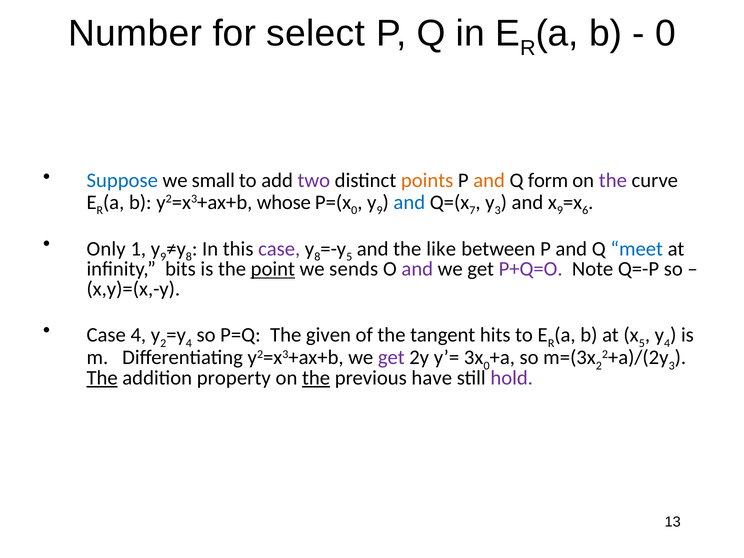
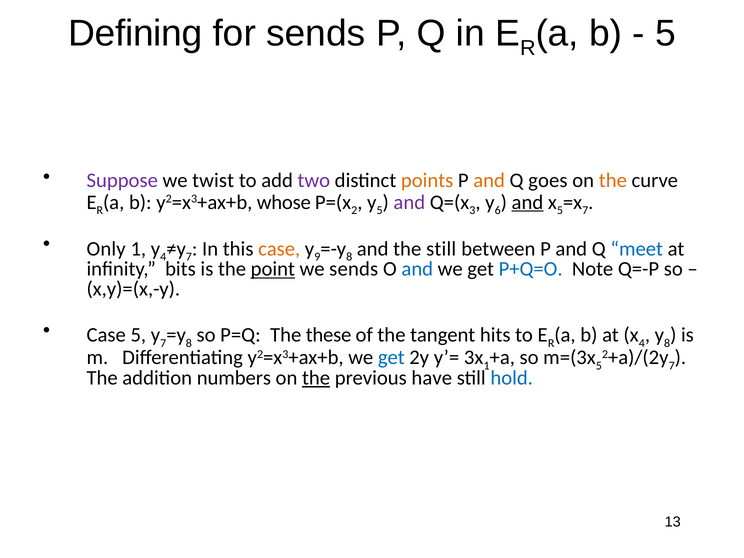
Number: Number -> Defining
for select: select -> sends
0 at (665, 34): 0 -> 5
Suppose colour: blue -> purple
small: small -> twist
form: form -> goes
the at (613, 180) colour: purple -> orange
0 at (354, 210): 0 -> 2
9 at (380, 210): 9 -> 5
and at (409, 202) colour: blue -> purple
7: 7 -> 3
3 at (498, 210): 3 -> 6
and at (527, 202) underline: none -> present
9 at (560, 210): 9 -> 5
6 at (585, 210): 6 -> 7
9 at (163, 257): 9 -> 4
8 at (189, 257): 8 -> 7
case at (279, 249) colour: purple -> orange
8 at (317, 257): 8 -> 9
5 at (349, 257): 5 -> 8
the like: like -> still
and at (417, 269) colour: purple -> blue
P+Q=O colour: purple -> blue
Case 4: 4 -> 5
2 at (163, 343): 2 -> 7
4 at (189, 343): 4 -> 8
given: given -> these
5 at (642, 343): 5 -> 4
4 at (667, 343): 4 -> 8
get at (391, 358) colour: purple -> blue
0 at (487, 366): 0 -> 1
2 at (599, 366): 2 -> 5
3 at (672, 366): 3 -> 7
The at (102, 378) underline: present -> none
property: property -> numbers
hold colour: purple -> blue
